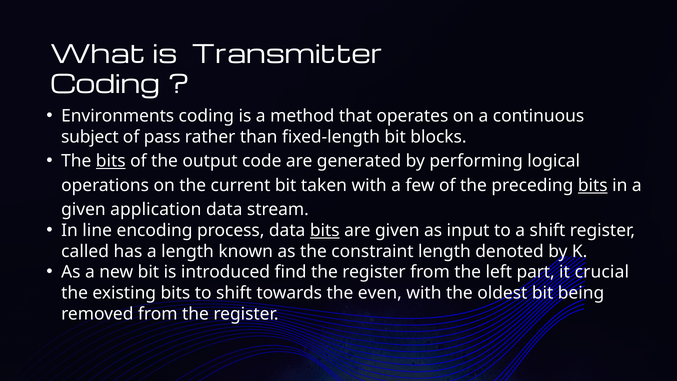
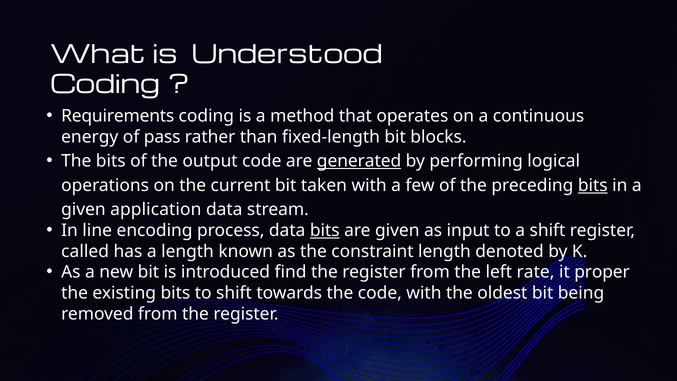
Transmitter: Transmitter -> Understood
Environments: Environments -> Requirements
subject: subject -> energy
bits at (111, 161) underline: present -> none
generated underline: none -> present
part: part -> rate
crucial: crucial -> proper
the even: even -> code
